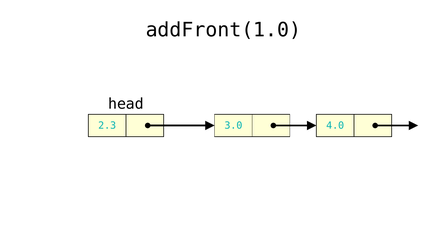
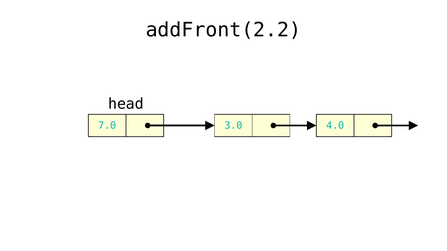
addFront(1.0: addFront(1.0 -> addFront(2.2
2.3: 2.3 -> 7.0
